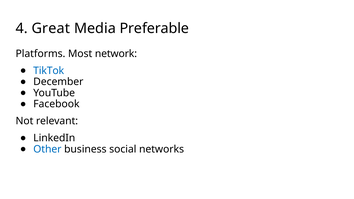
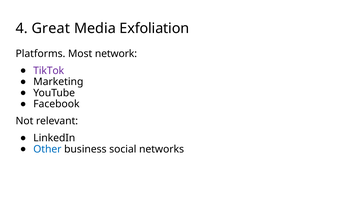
Preferable: Preferable -> Exfoliation
TikTok colour: blue -> purple
December: December -> Marketing
